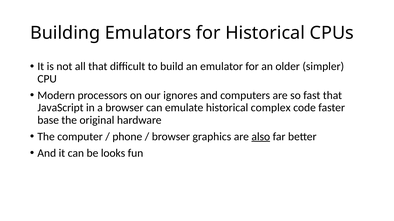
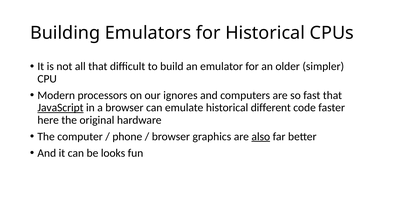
JavaScript underline: none -> present
complex: complex -> different
base: base -> here
